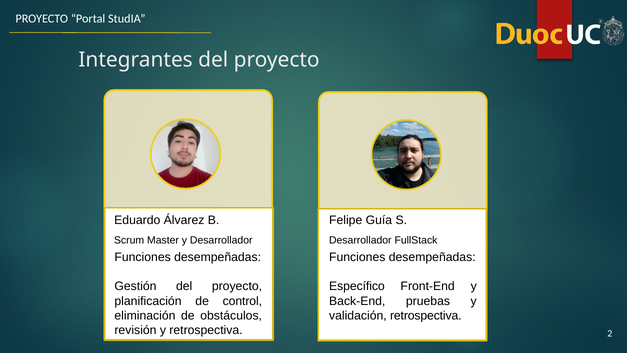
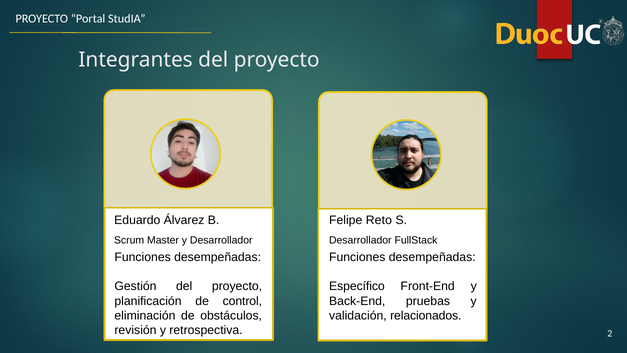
Guía: Guía -> Reto
validación retrospectiva: retrospectiva -> relacionados
